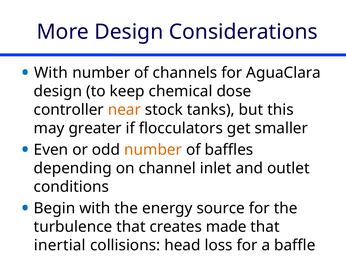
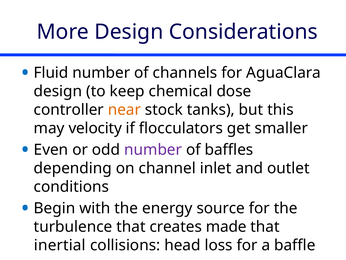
With at (51, 73): With -> Fluid
greater: greater -> velocity
number at (153, 149) colour: orange -> purple
